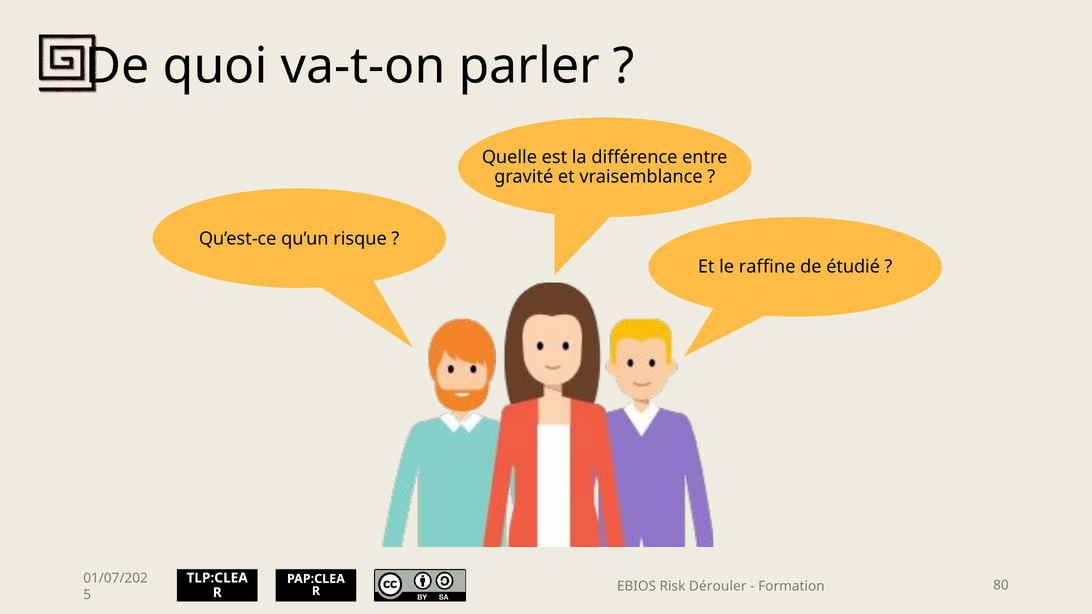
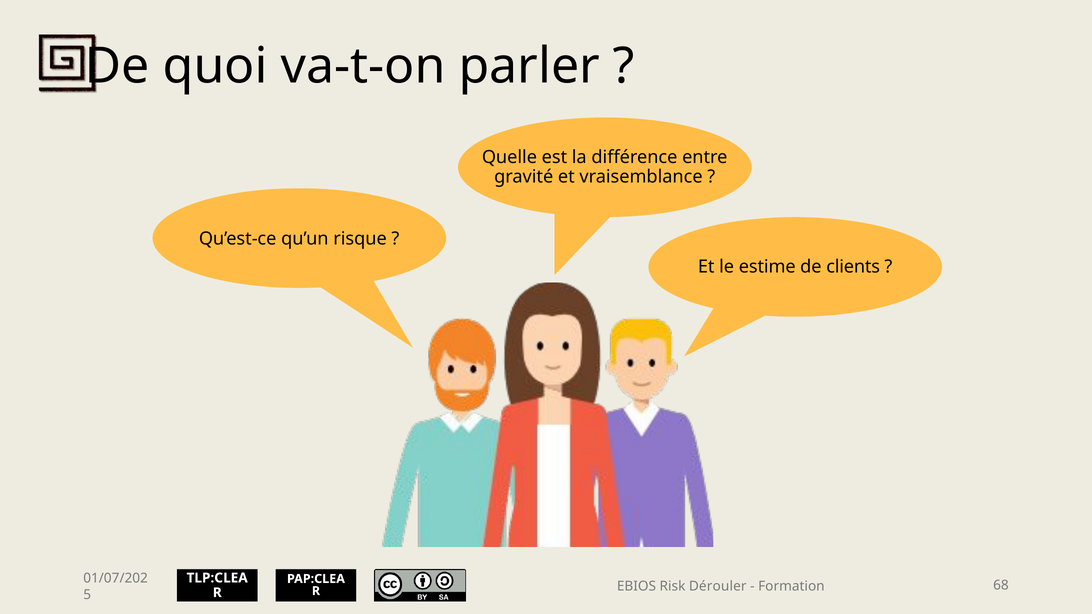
raffine: raffine -> estime
étudié: étudié -> clients
80: 80 -> 68
